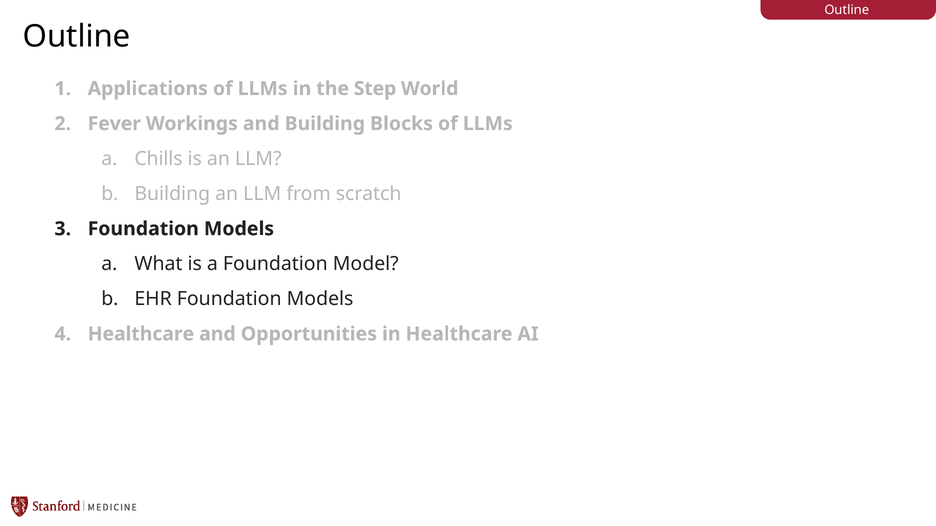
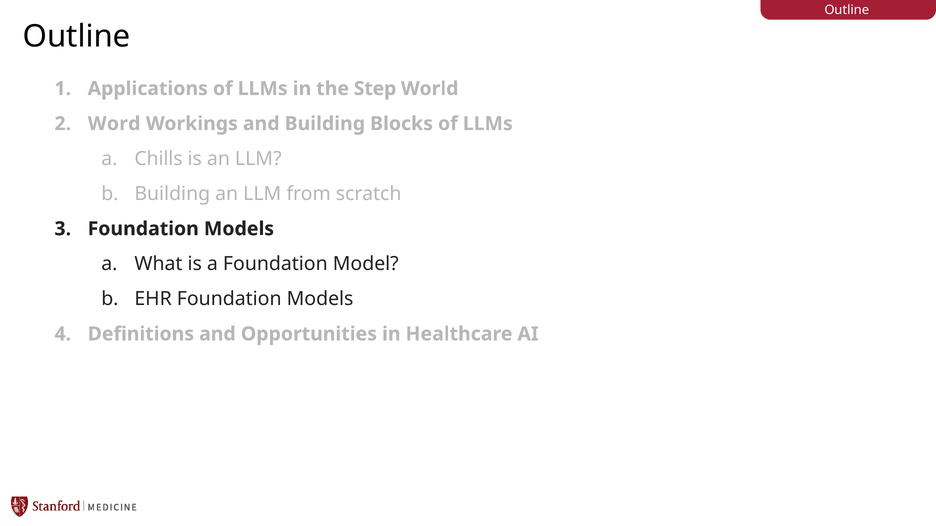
Fever: Fever -> Word
Healthcare at (141, 334): Healthcare -> Definitions
